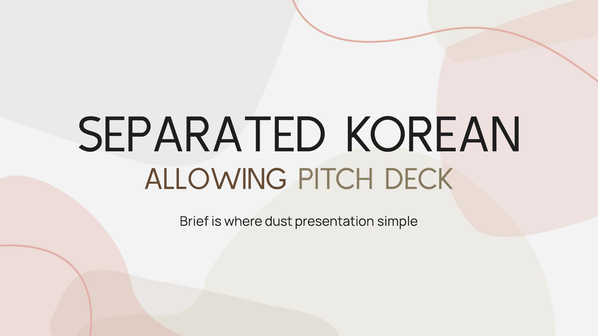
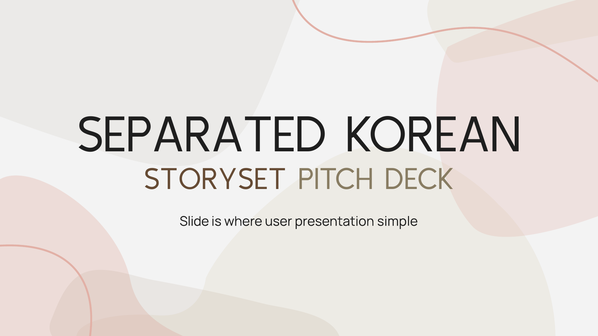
ALLOWING: ALLOWING -> STORYSET
Brief: Brief -> Slide
dust: dust -> user
